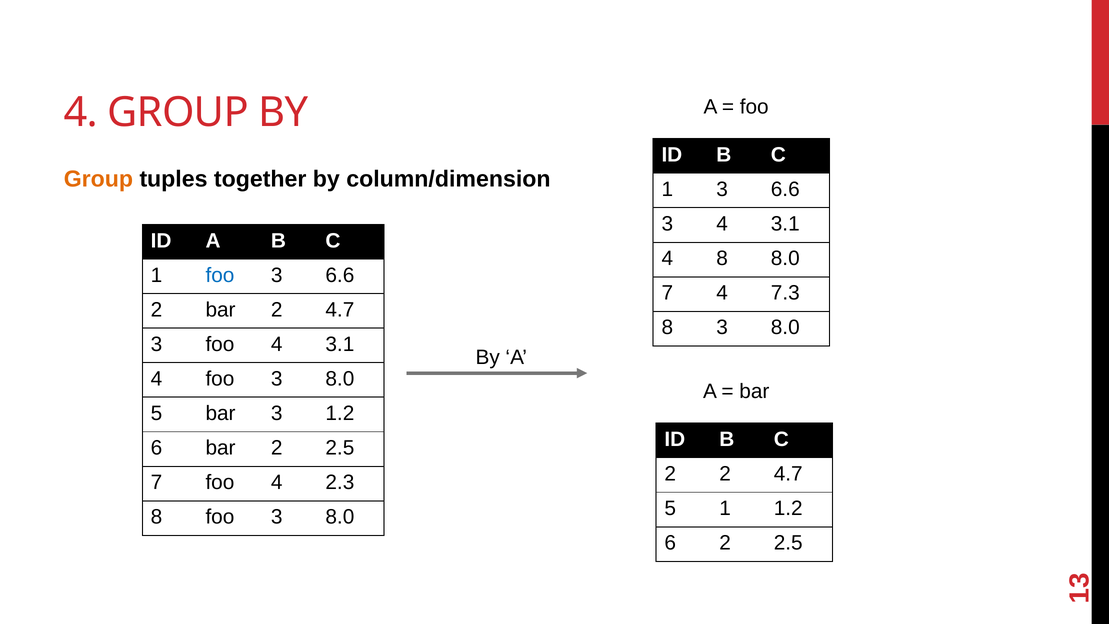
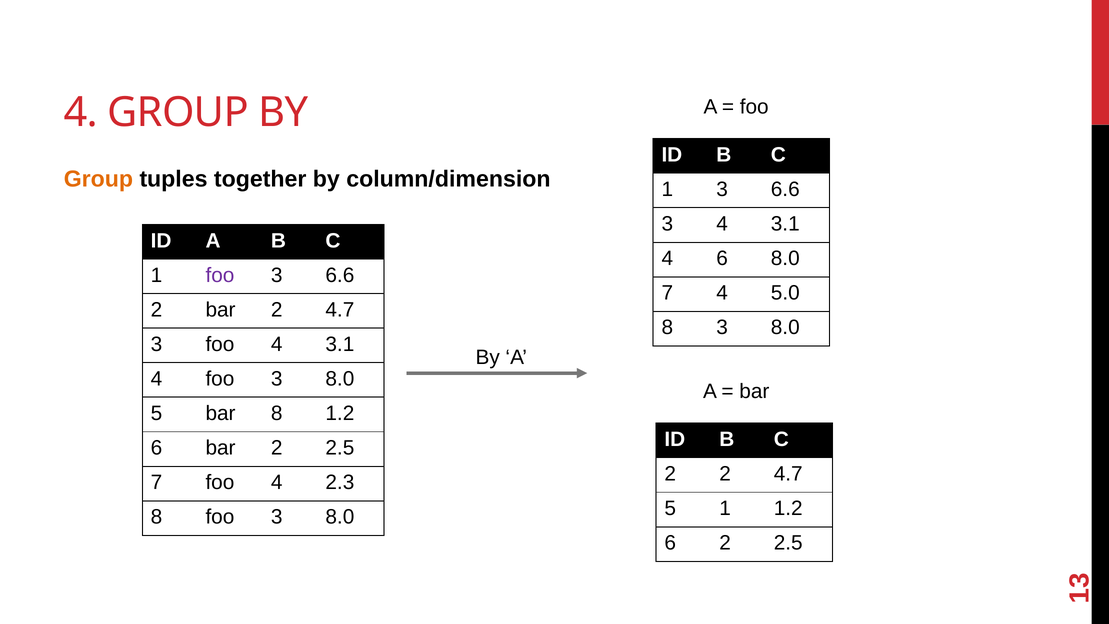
4 8: 8 -> 6
foo at (220, 275) colour: blue -> purple
7.3: 7.3 -> 5.0
bar 3: 3 -> 8
